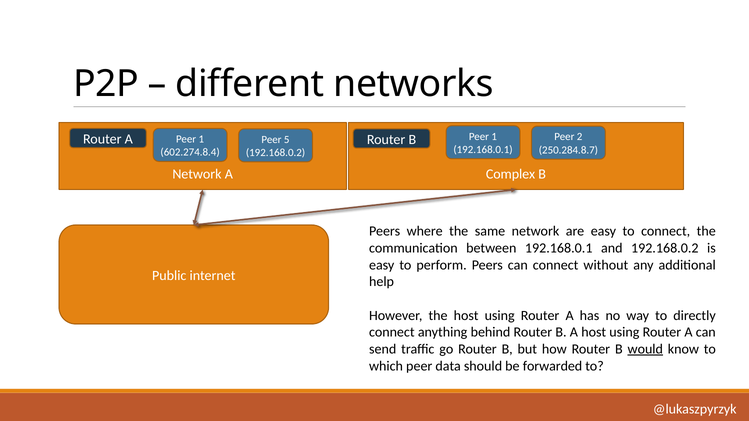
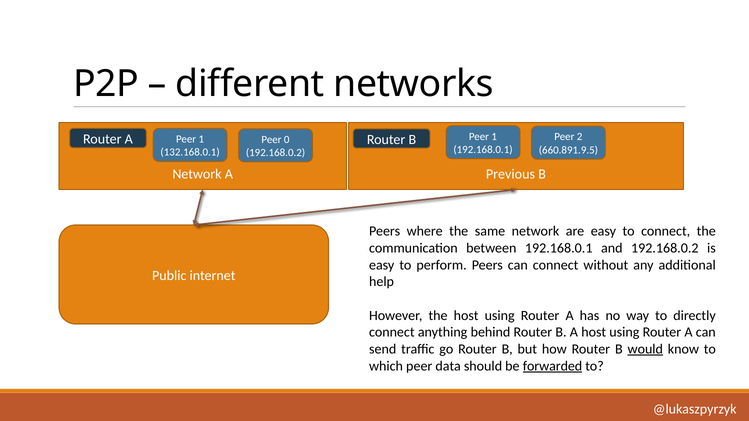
5: 5 -> 0
250.284.8.7: 250.284.8.7 -> 660.891.9.5
602.274.8.4: 602.274.8.4 -> 132.168.0.1
Complex: Complex -> Previous
forwarded underline: none -> present
